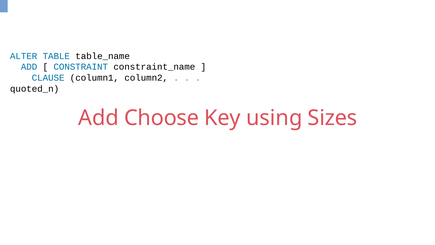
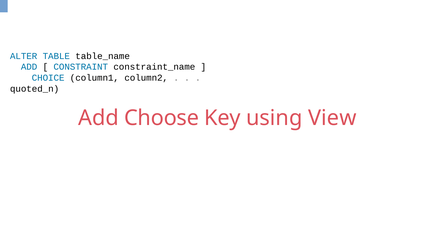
CLAUSE: CLAUSE -> CHOICE
Sizes: Sizes -> View
